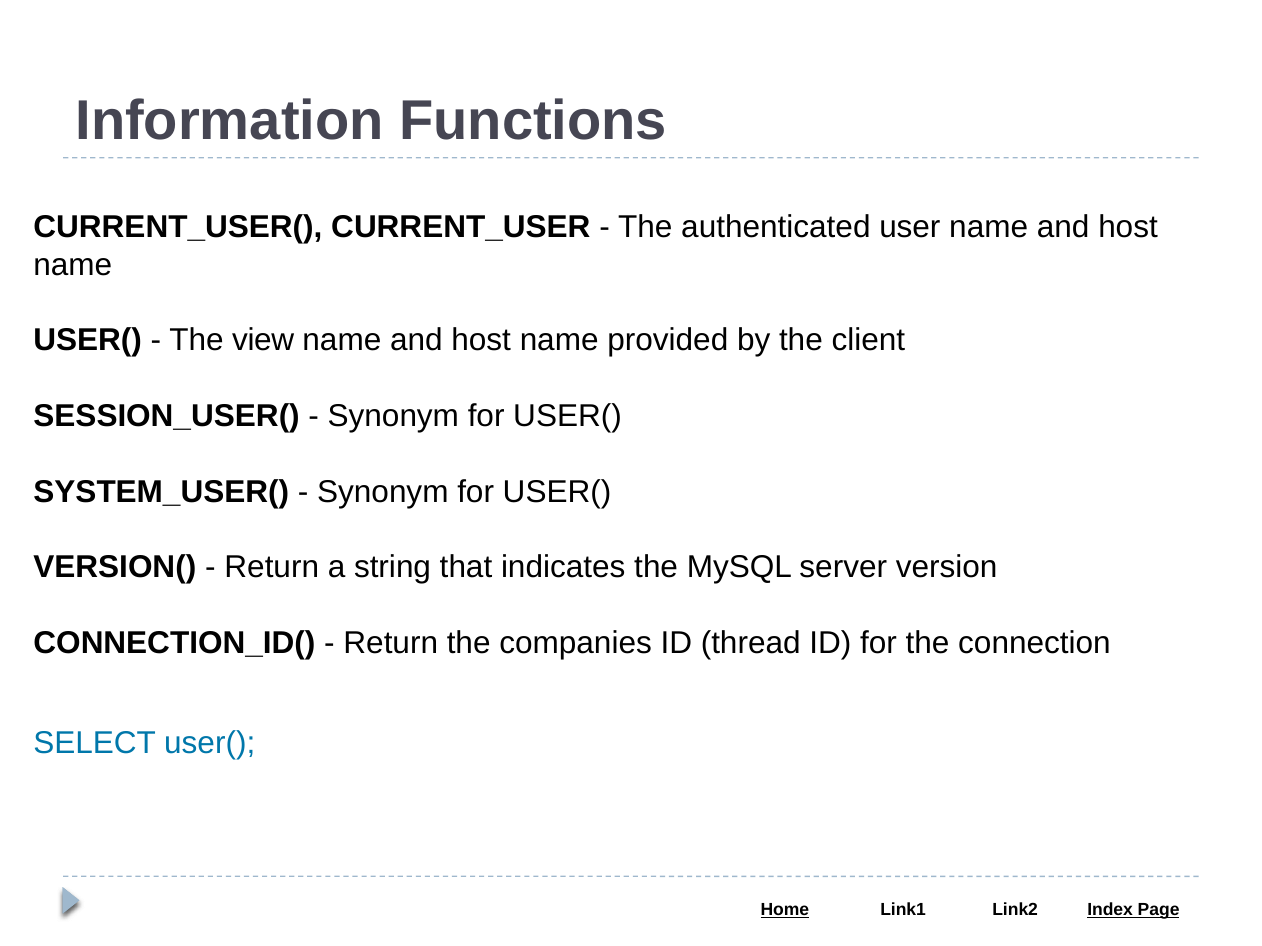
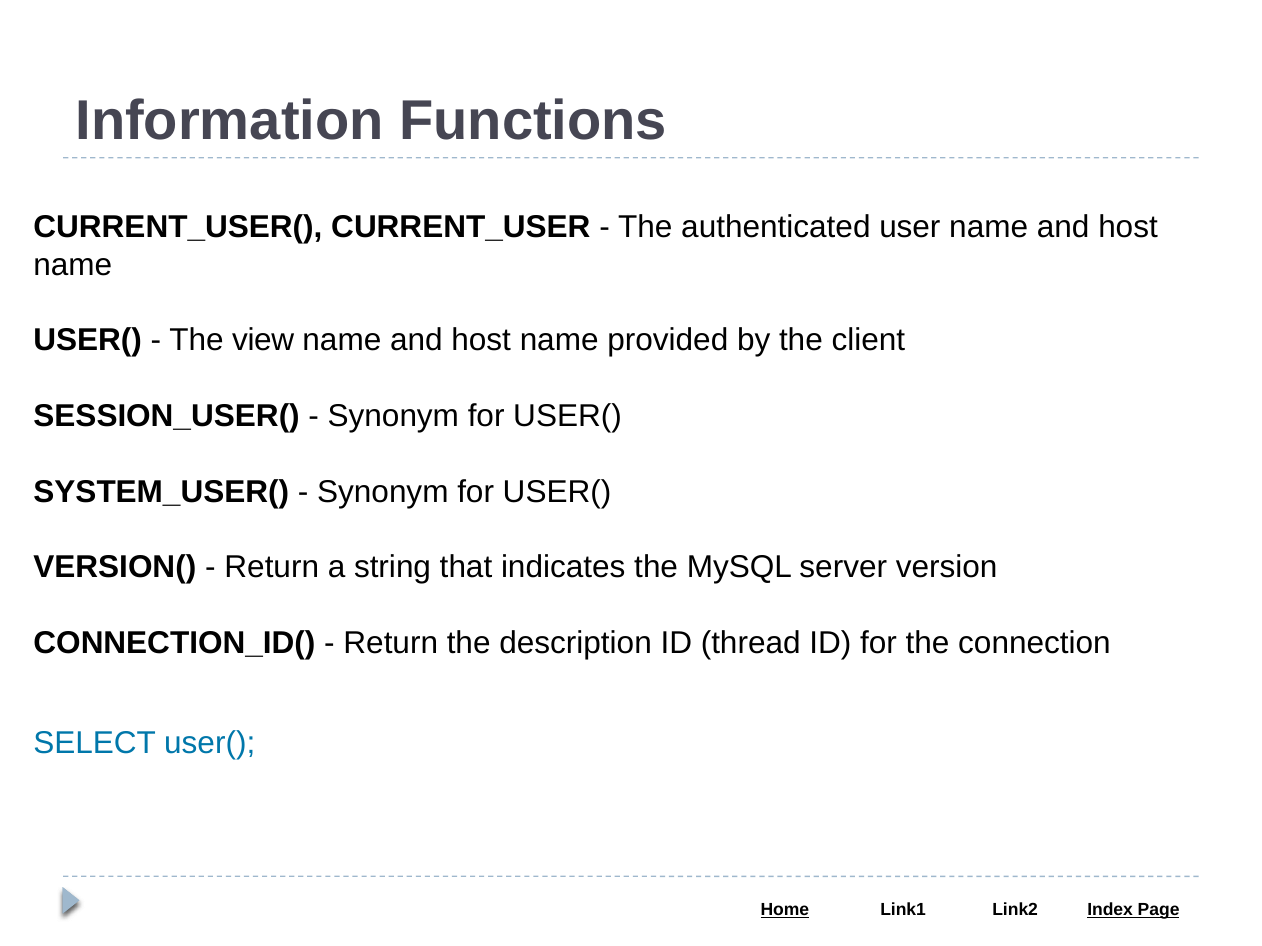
companies: companies -> description
